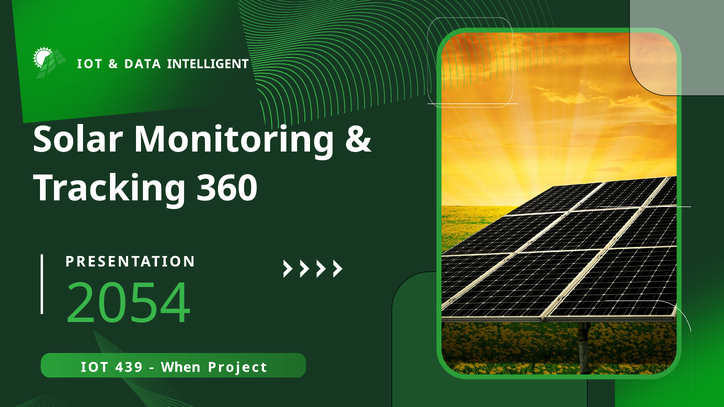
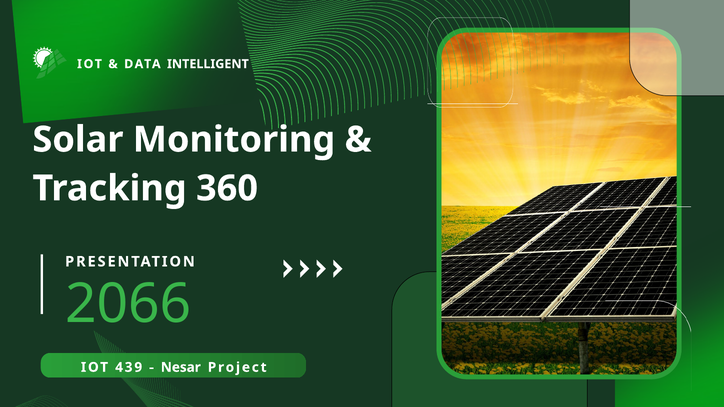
2054: 2054 -> 2066
When: When -> Nesar
